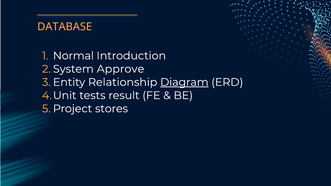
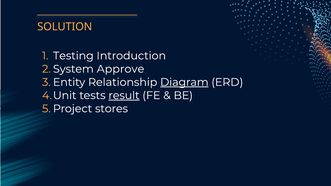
DATABASE: DATABASE -> SOLUTION
Normal: Normal -> Testing
result underline: none -> present
